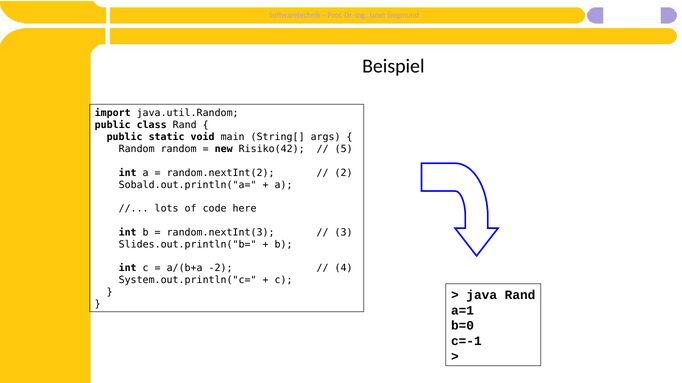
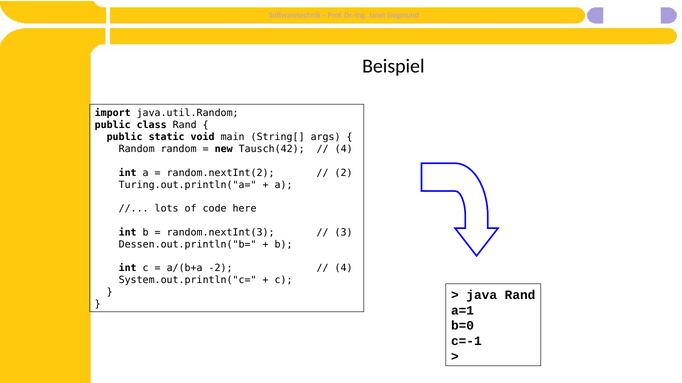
Risiko(42: Risiko(42 -> Tausch(42
5 at (344, 149): 5 -> 4
Sobald.out.println("a=: Sobald.out.println("a= -> Turing.out.println("a=
Slides.out.println("b=: Slides.out.println("b= -> Dessen.out.println("b=
